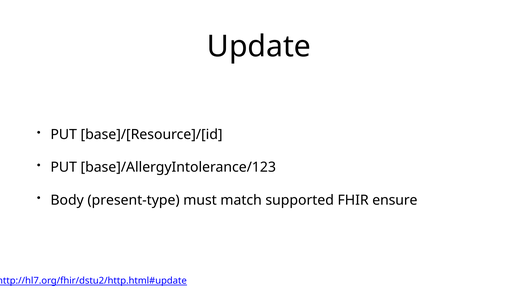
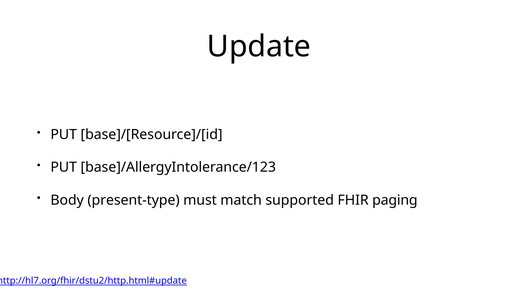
ensure: ensure -> paging
